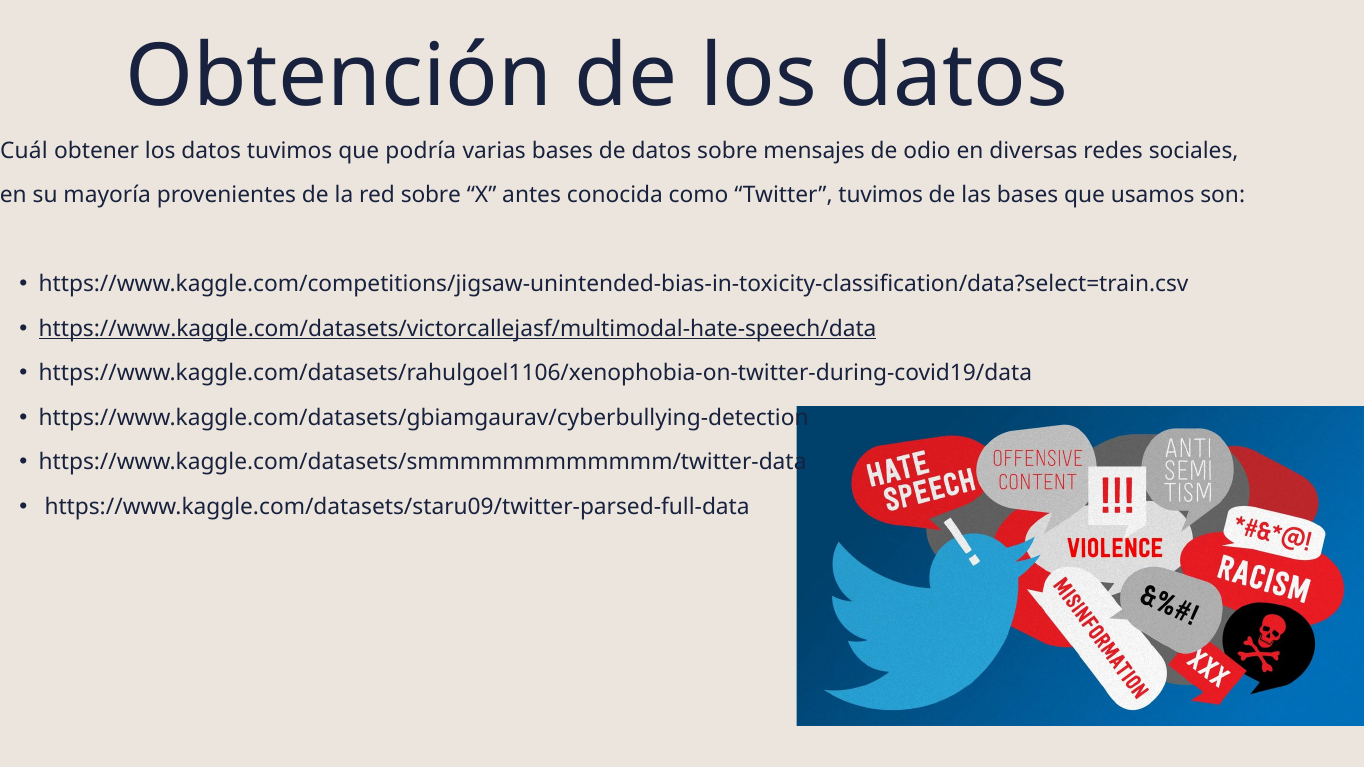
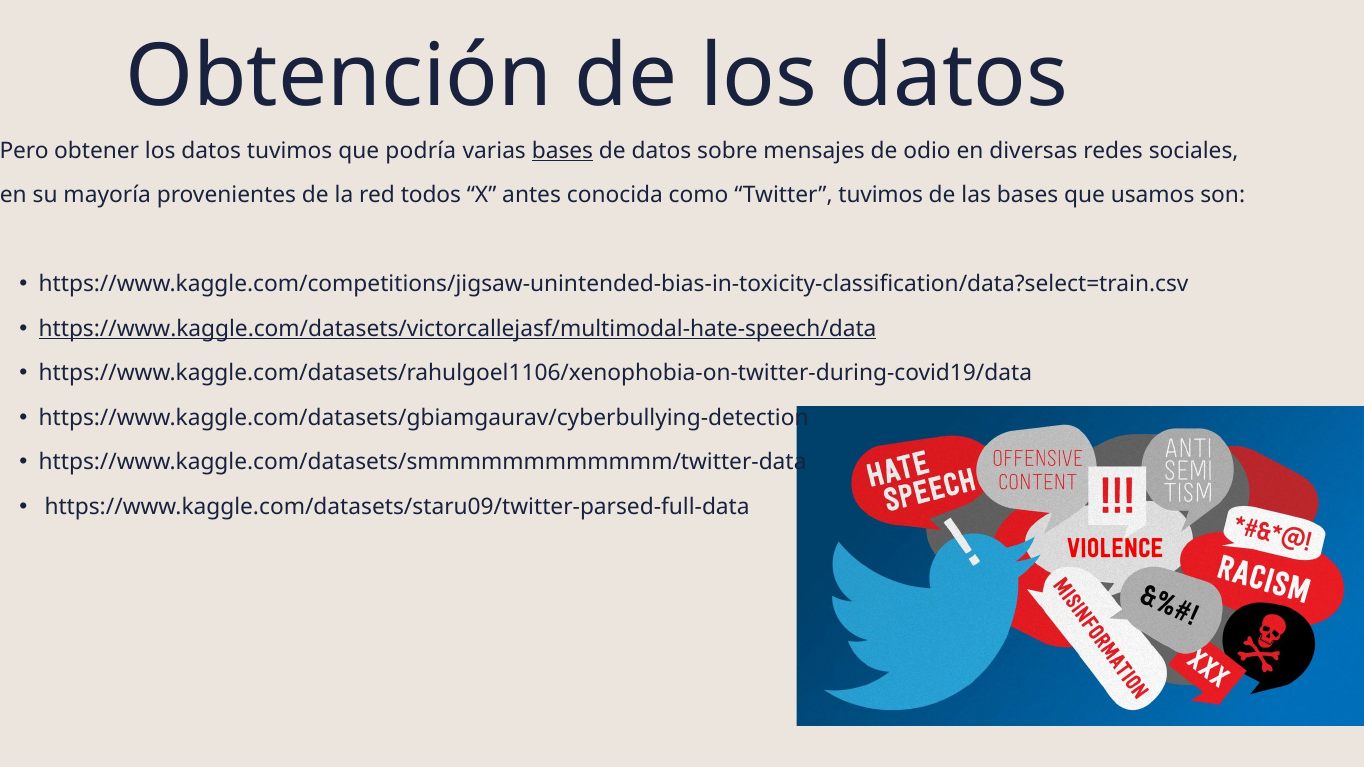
Cuál: Cuál -> Pero
bases at (562, 151) underline: none -> present
red sobre: sobre -> todos
